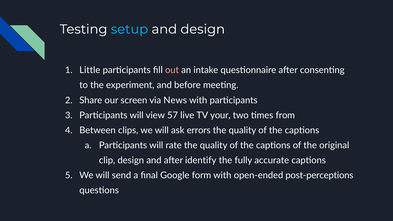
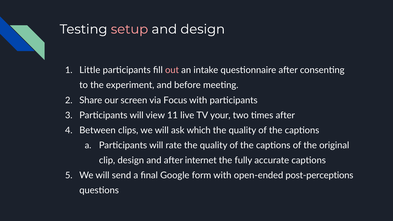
setup colour: light blue -> pink
News: News -> Focus
57: 57 -> 11
times from: from -> after
errors: errors -> which
identify: identify -> internet
